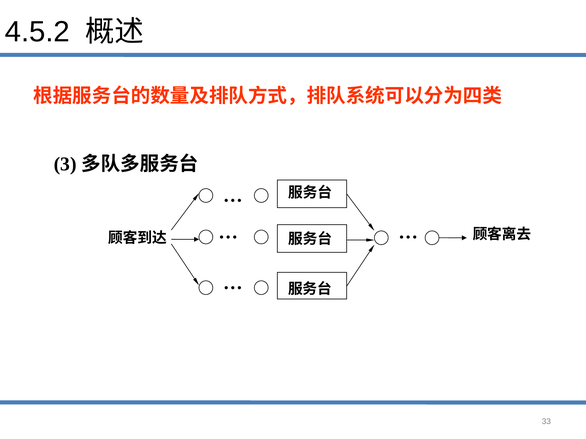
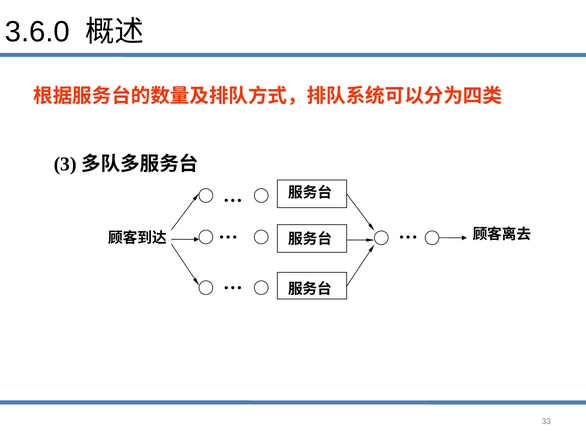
4.5.2: 4.5.2 -> 3.6.0
